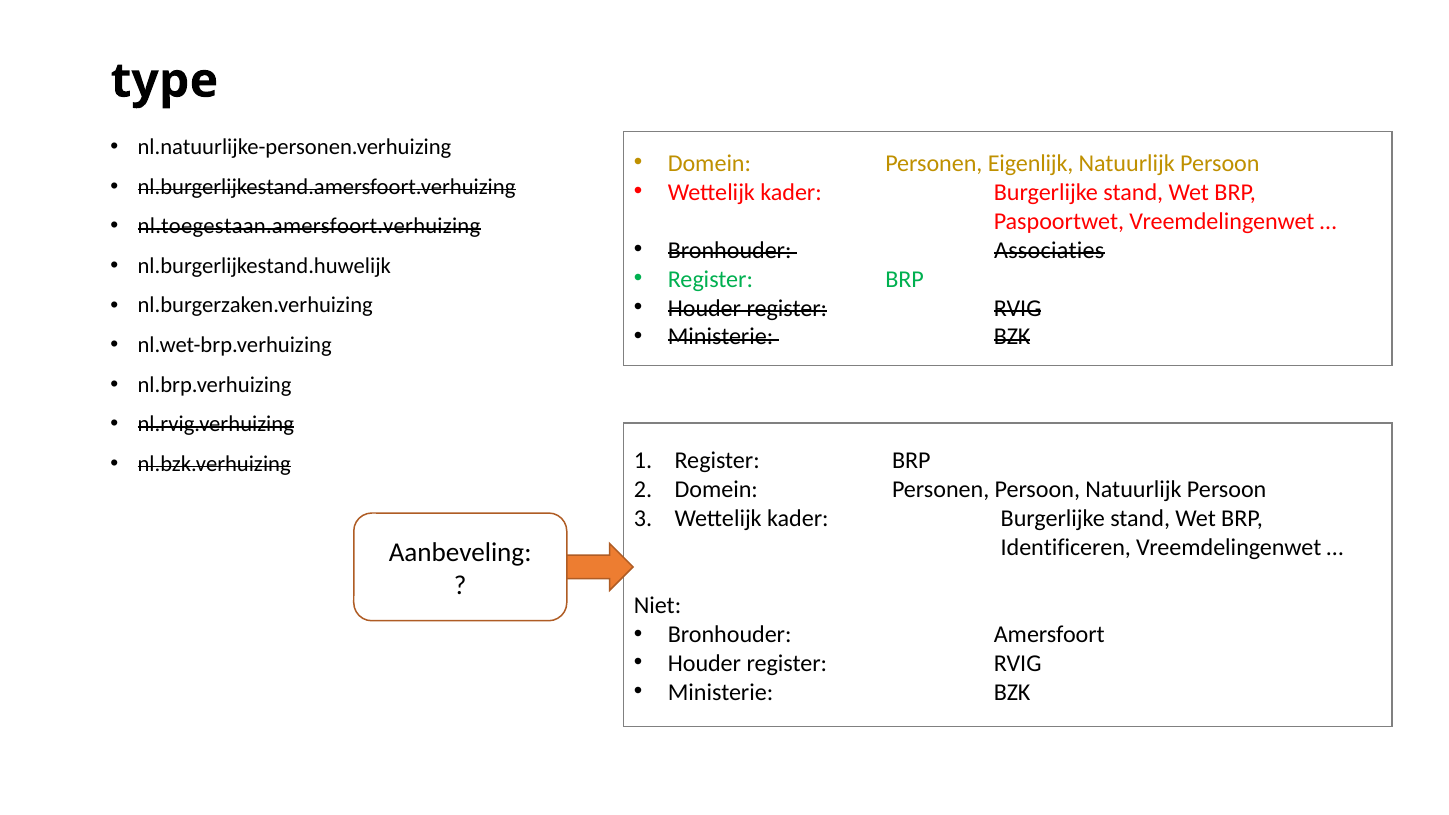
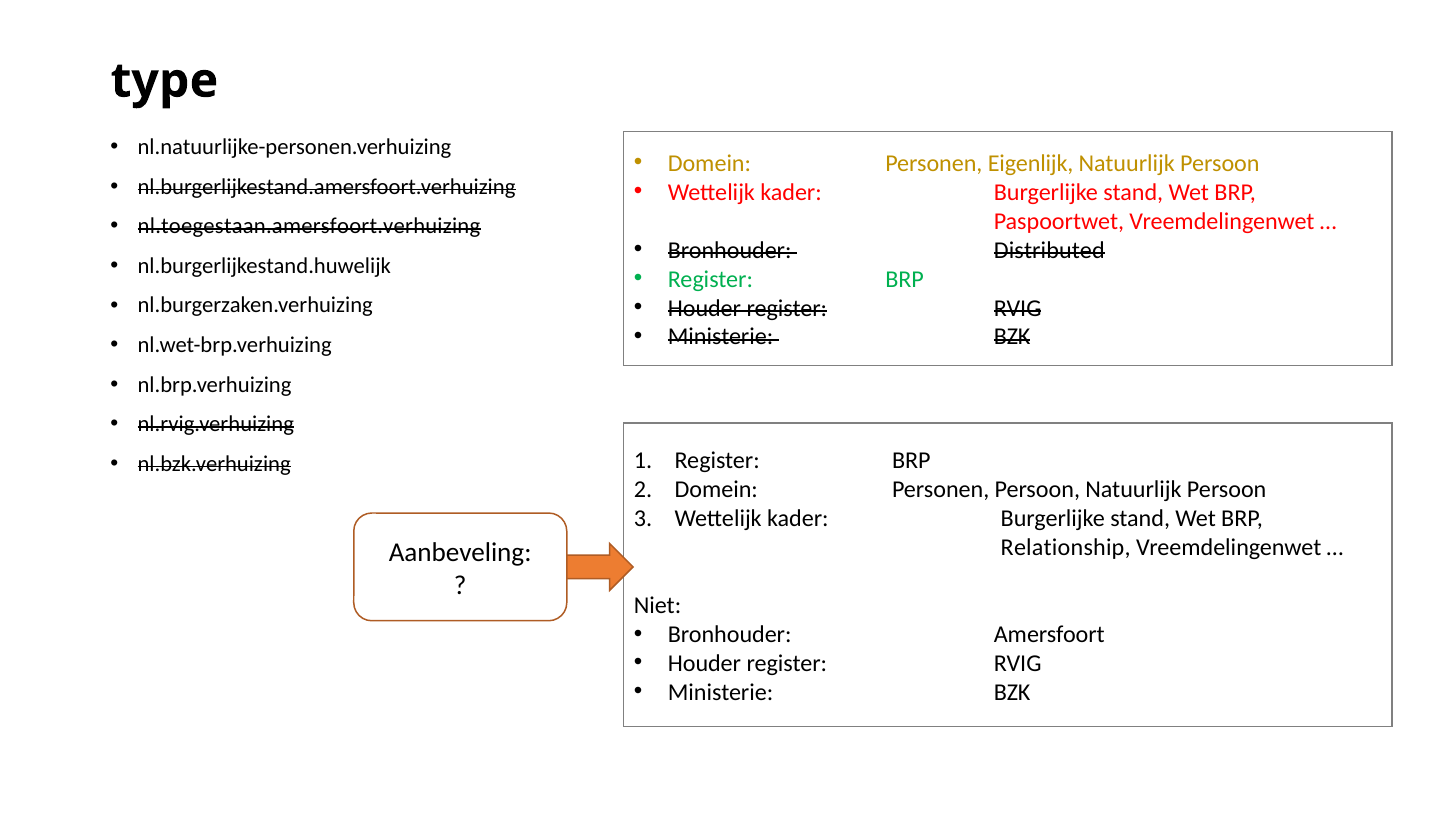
Associaties: Associaties -> Distributed
Identificeren: Identificeren -> Relationship
